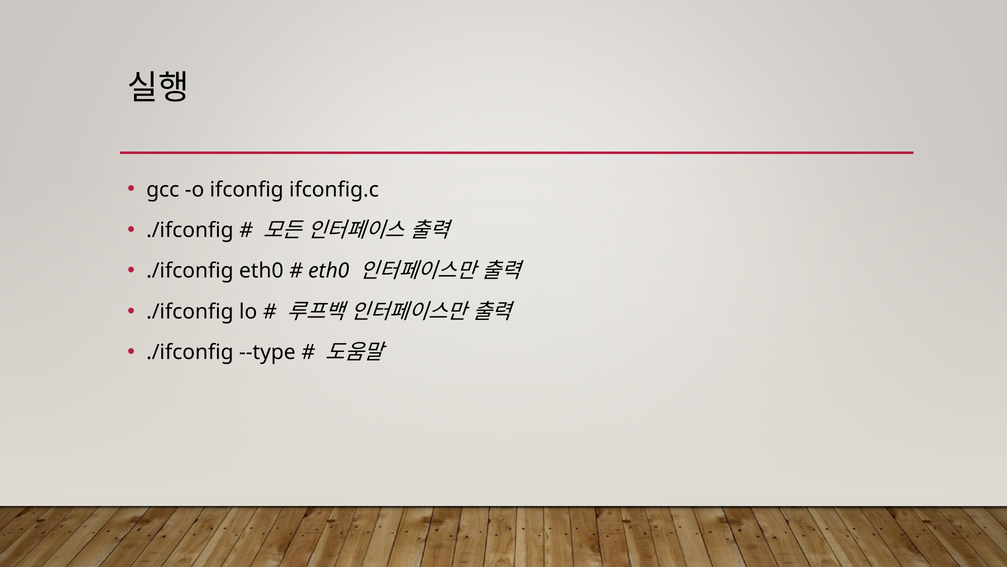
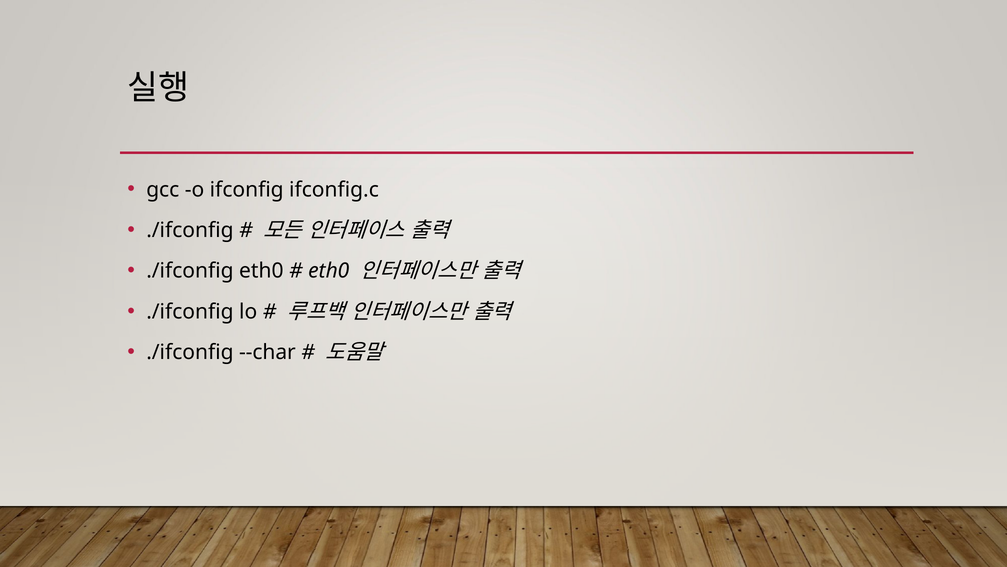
--type: --type -> --char
